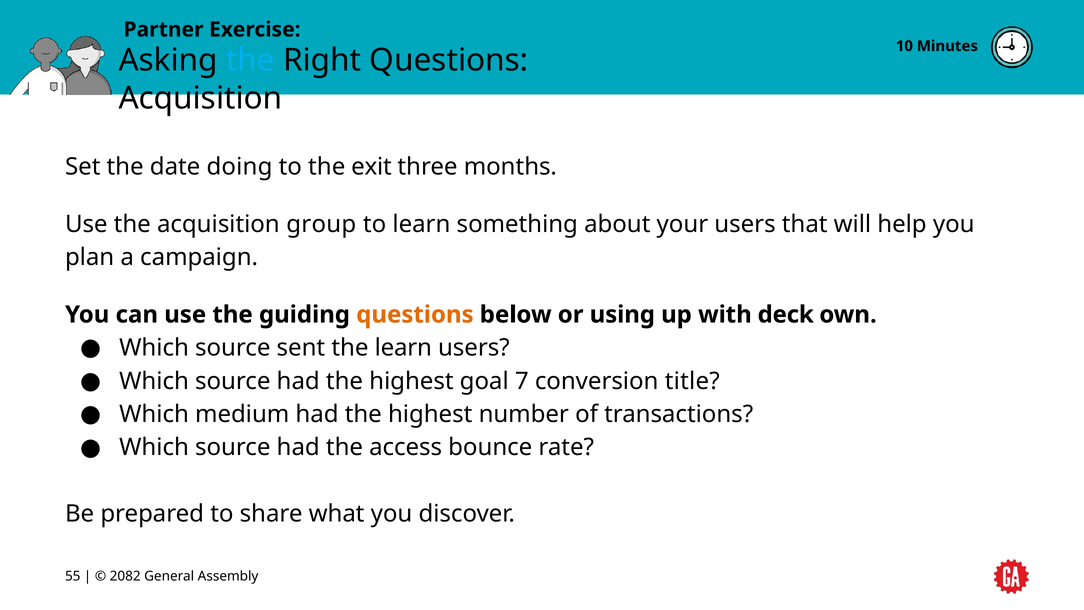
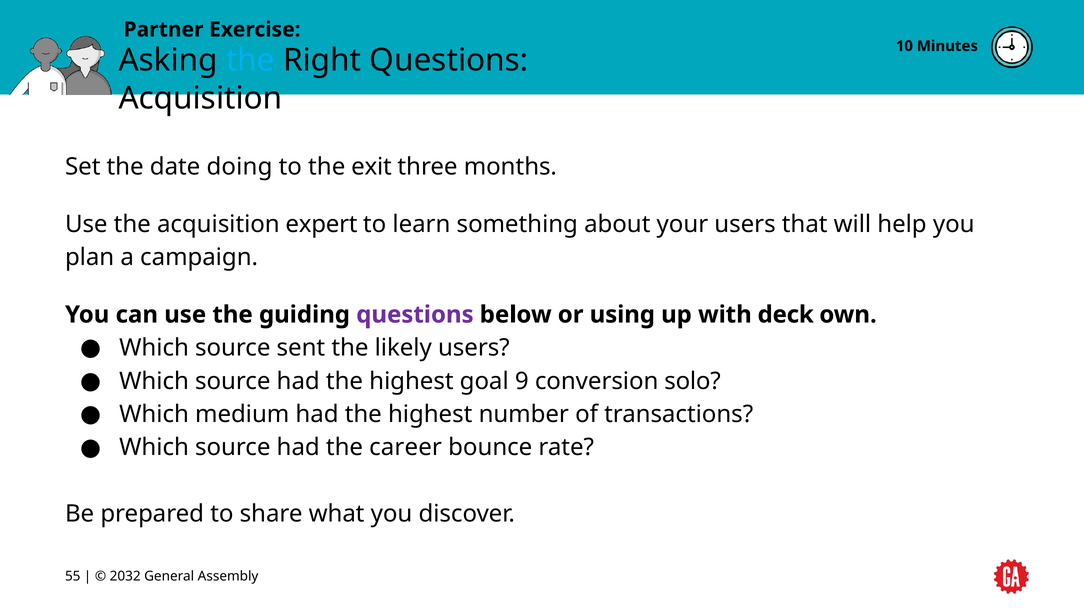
group: group -> expert
questions at (415, 315) colour: orange -> purple
the learn: learn -> likely
7: 7 -> 9
title: title -> solo
access: access -> career
2082: 2082 -> 2032
